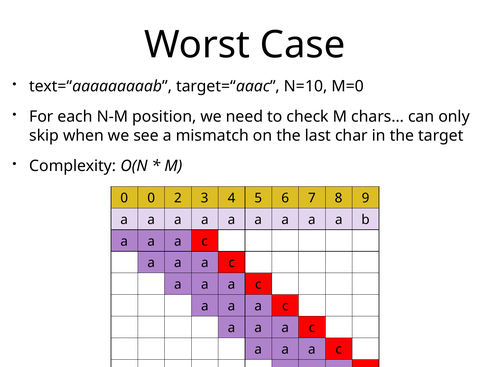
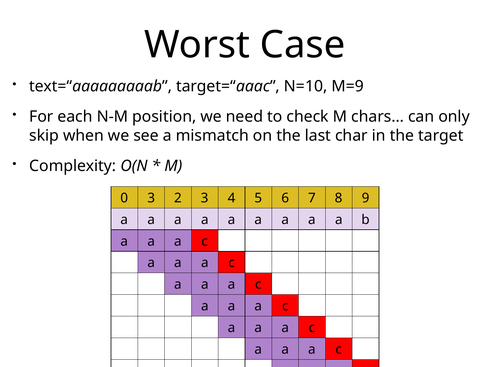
M=0: M=0 -> M=9
0 0: 0 -> 3
